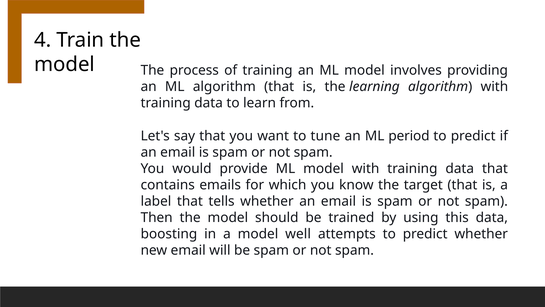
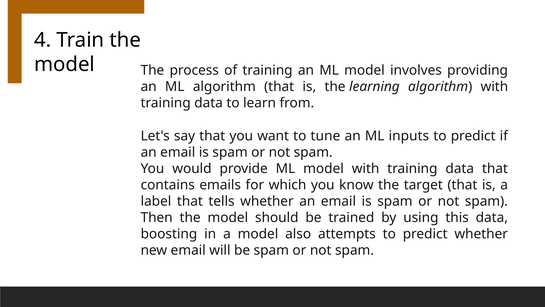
period: period -> inputs
well: well -> also
